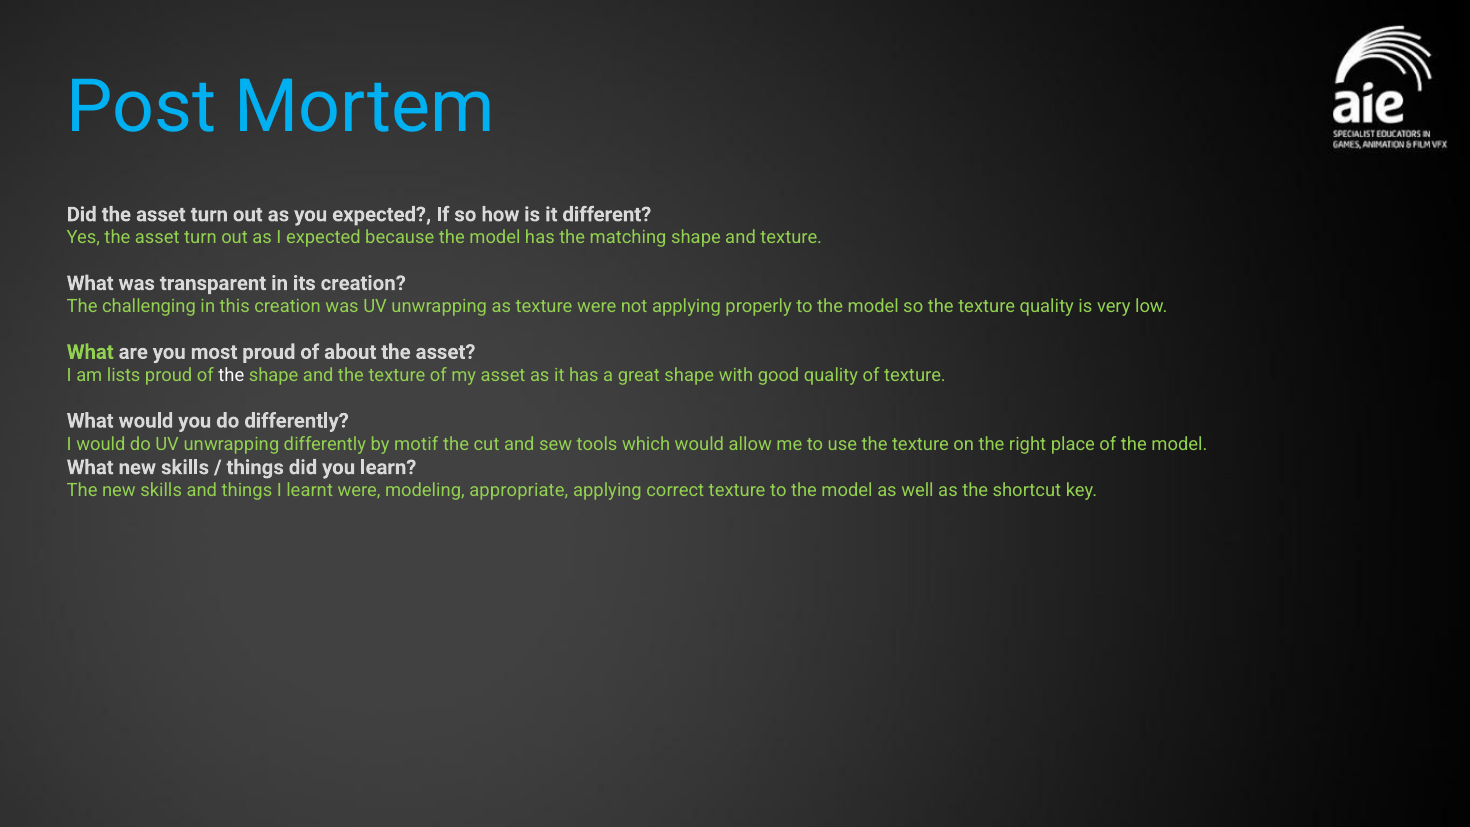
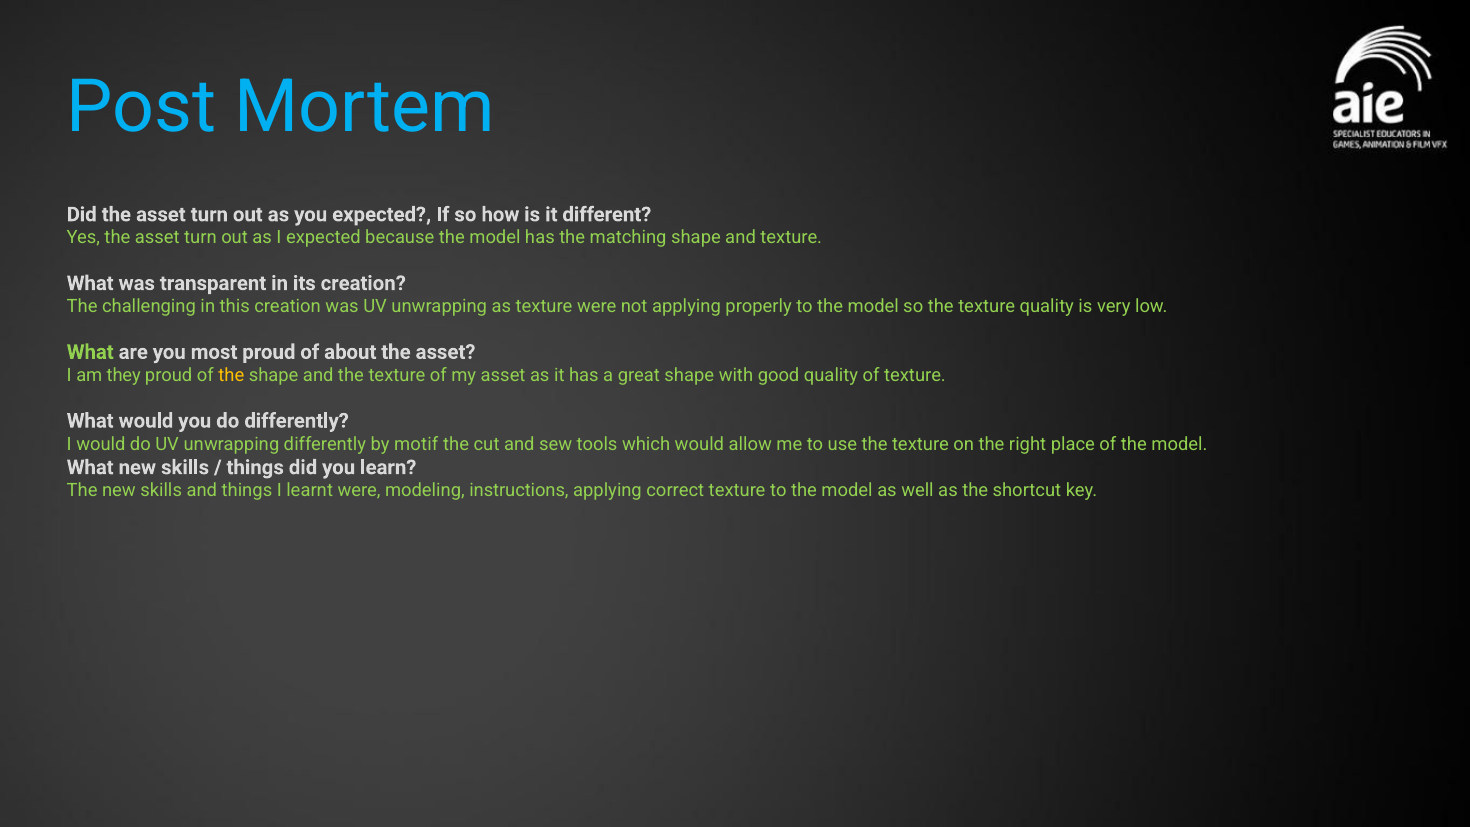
lists: lists -> they
the at (231, 375) colour: white -> yellow
appropriate: appropriate -> instructions
